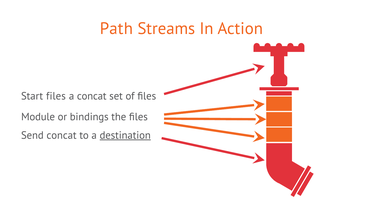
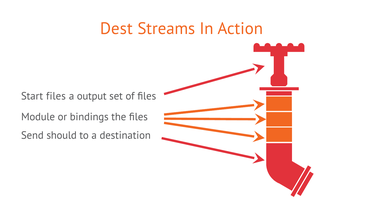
Path: Path -> Dest
a concat: concat -> output
Send concat: concat -> should
destination underline: present -> none
